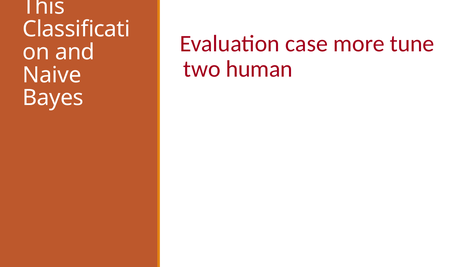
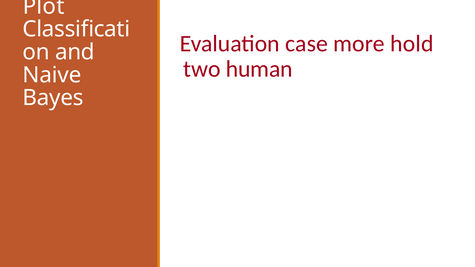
This: This -> Plot
tune: tune -> hold
